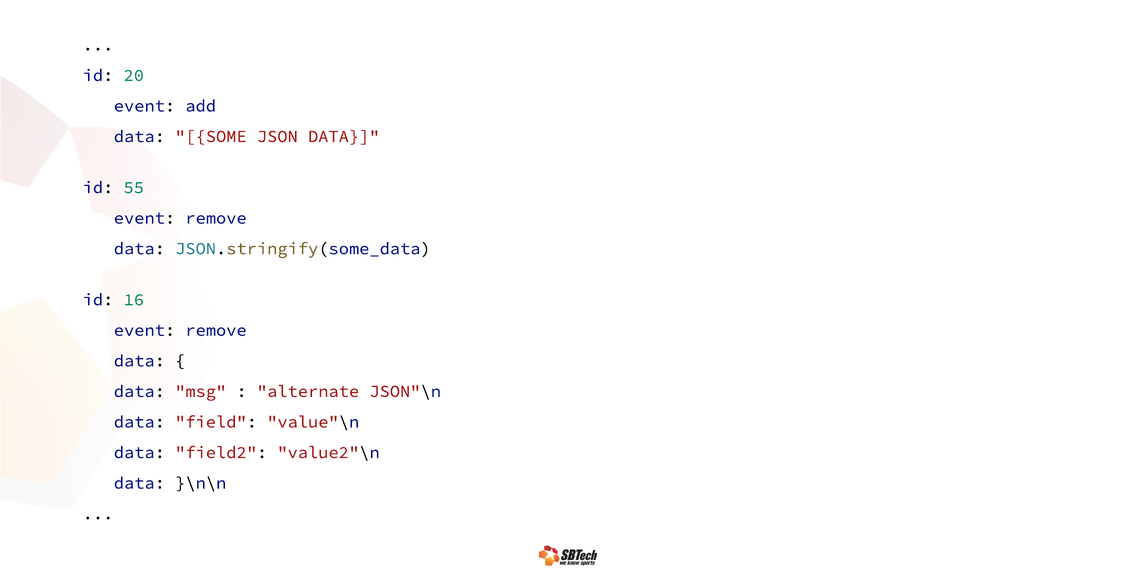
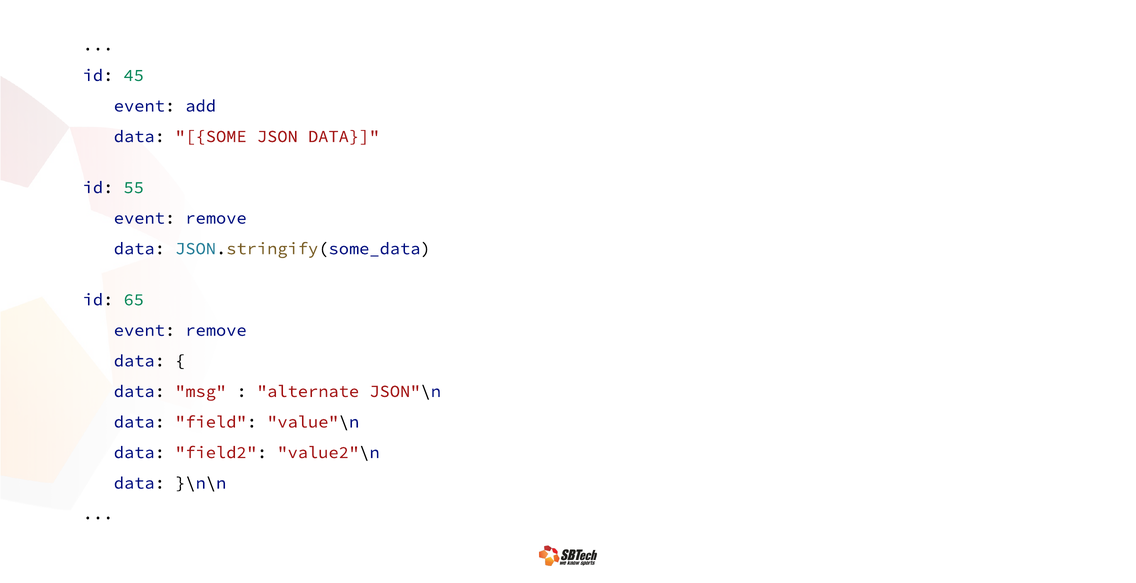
20: 20 -> 45
16: 16 -> 65
